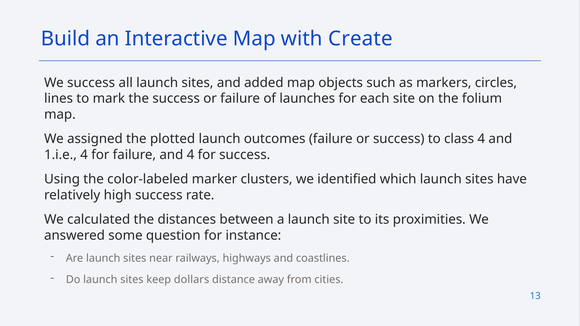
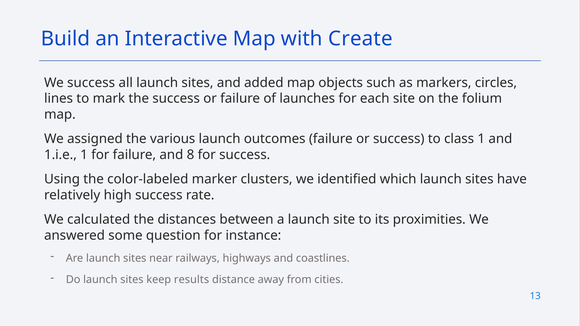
plotted: plotted -> various
class 4: 4 -> 1
1.i.e 4: 4 -> 1
and 4: 4 -> 8
dollars: dollars -> results
